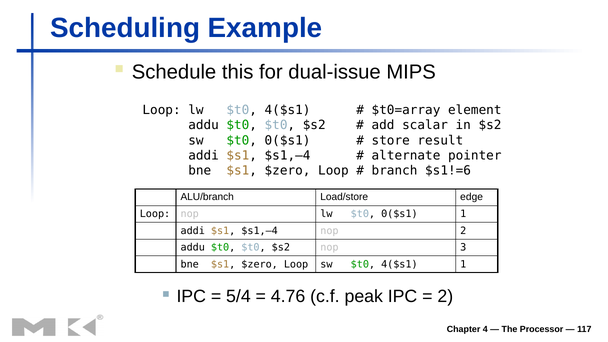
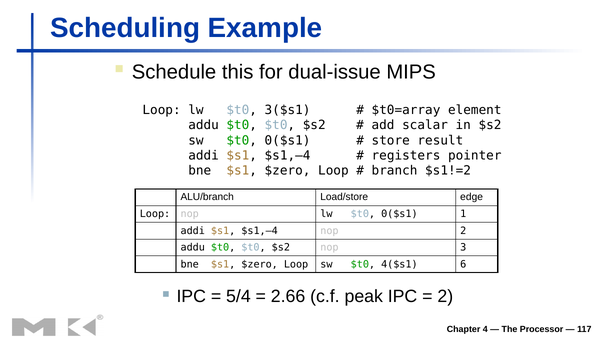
lw $t0 4($s1: 4($s1 -> 3($s1
alternate: alternate -> registers
$s1!=6: $s1!=6 -> $s1!=2
4($s1 1: 1 -> 6
4.76: 4.76 -> 2.66
